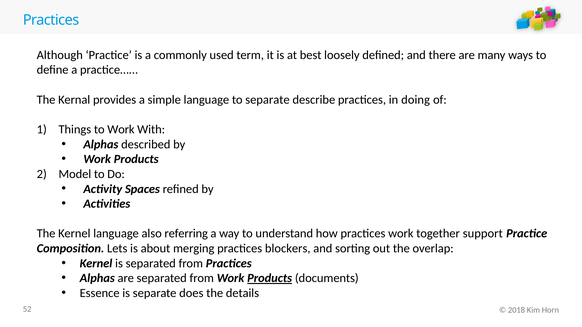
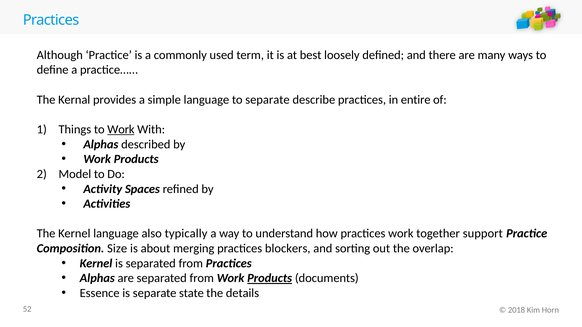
doing: doing -> entire
Work at (121, 130) underline: none -> present
referring: referring -> typically
Lets: Lets -> Size
does: does -> state
